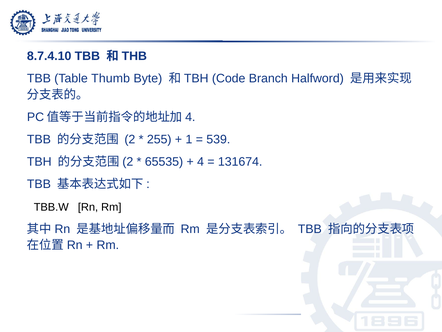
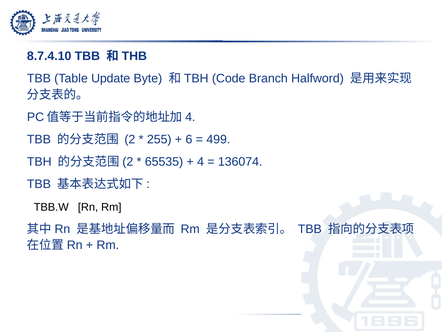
Thumb: Thumb -> Update
1: 1 -> 6
539: 539 -> 499
131674: 131674 -> 136074
